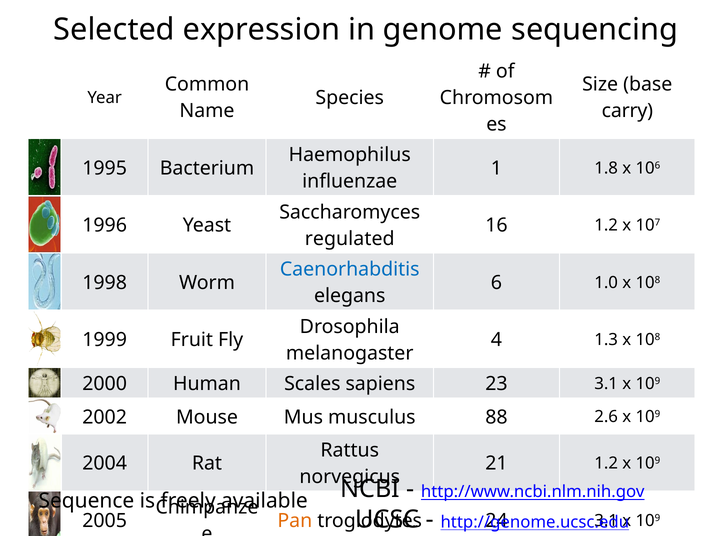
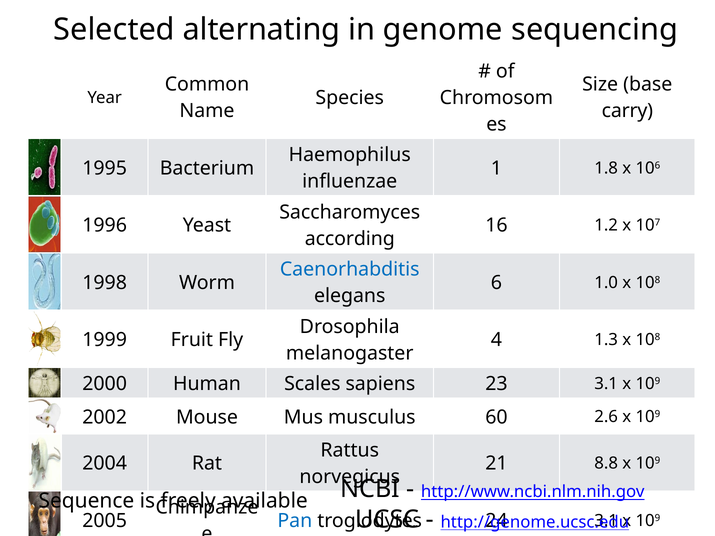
expression: expression -> alternating
regulated: regulated -> according
88: 88 -> 60
21 1.2: 1.2 -> 8.8
Pan colour: orange -> blue
